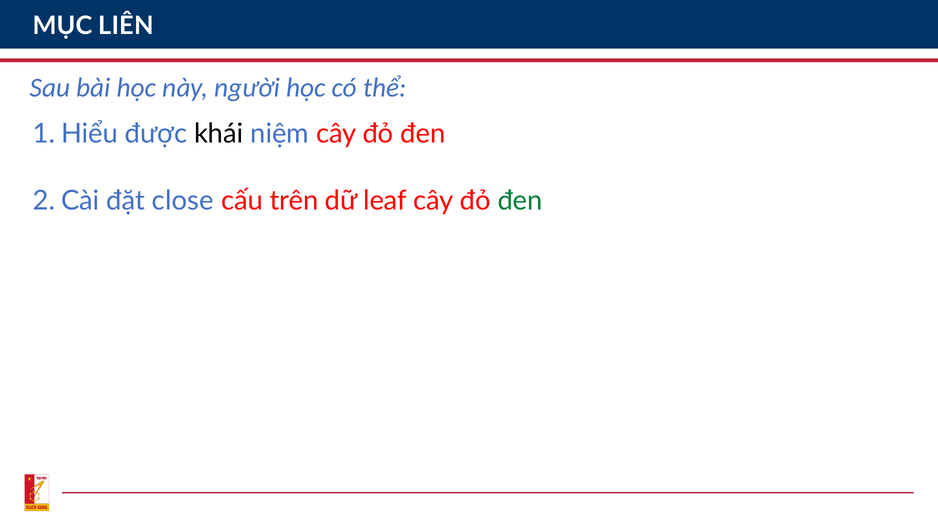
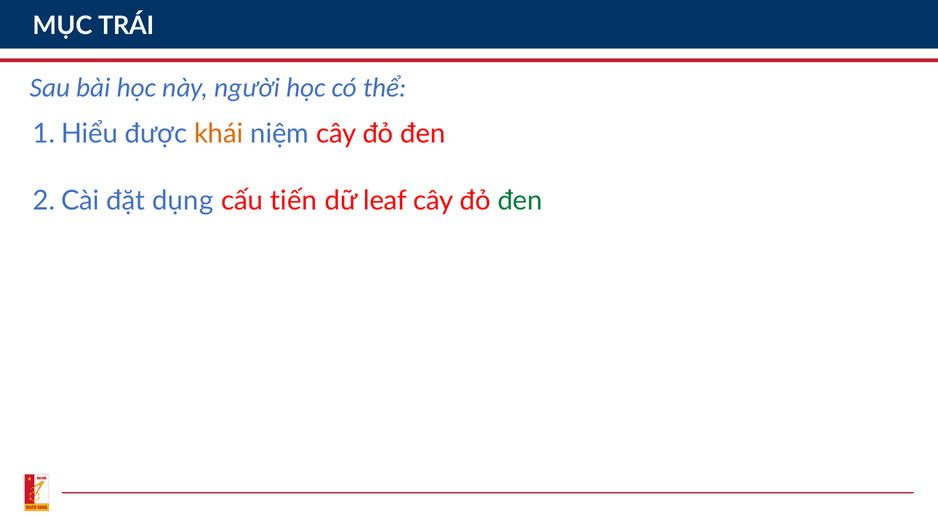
LIÊN: LIÊN -> TRÁI
khái colour: black -> orange
close: close -> dụng
trên: trên -> tiến
